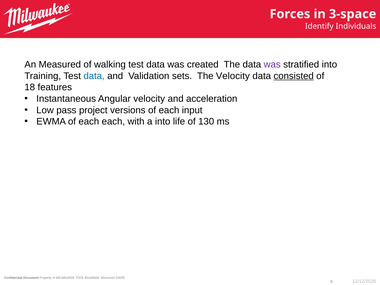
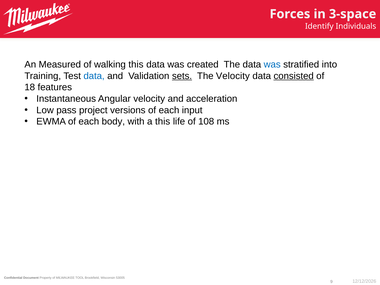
walking test: test -> this
was at (272, 65) colour: purple -> blue
sets underline: none -> present
each each: each -> body
a into: into -> this
130: 130 -> 108
